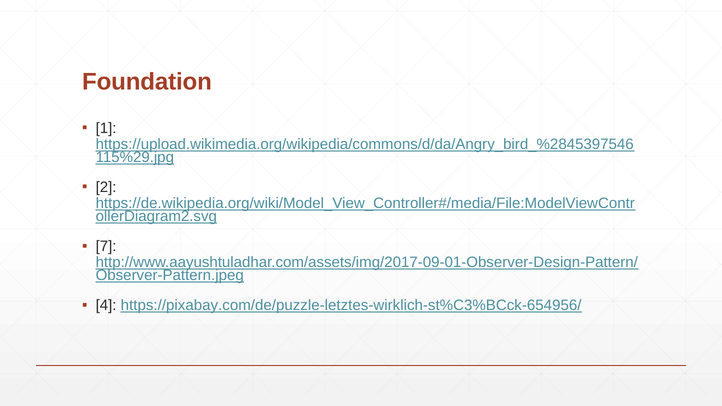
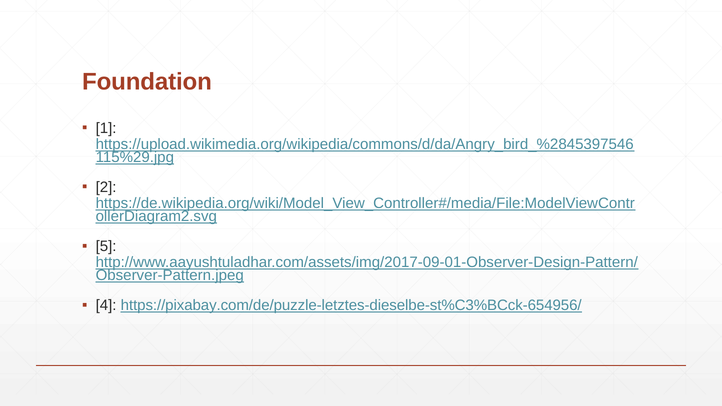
7: 7 -> 5
https://pixabay.com/de/puzzle-letztes-wirklich-st%C3%BCck-654956/: https://pixabay.com/de/puzzle-letztes-wirklich-st%C3%BCck-654956/ -> https://pixabay.com/de/puzzle-letztes-dieselbe-st%C3%BCck-654956/
